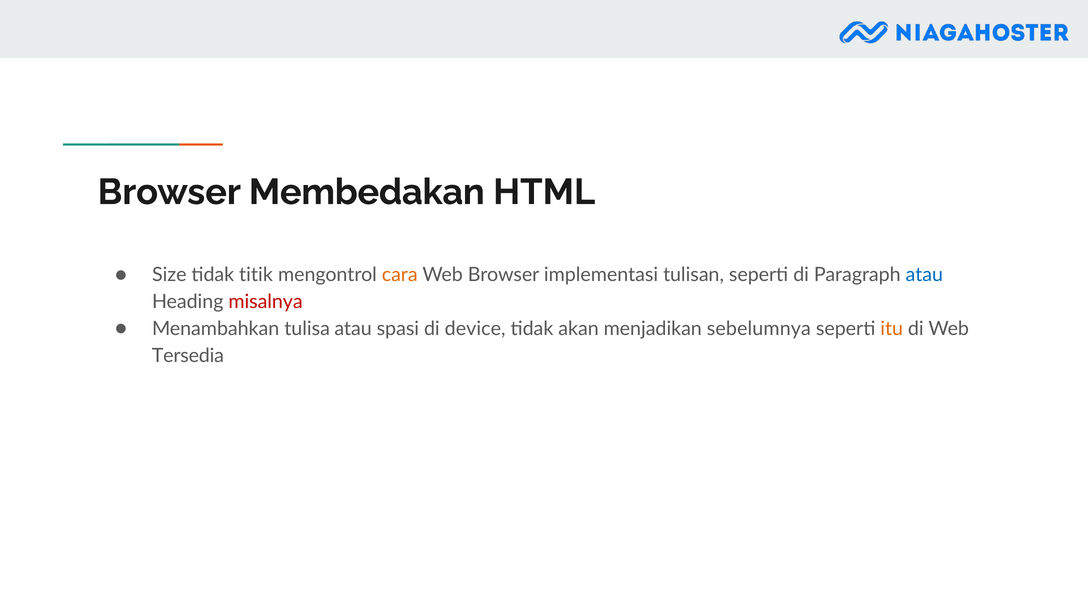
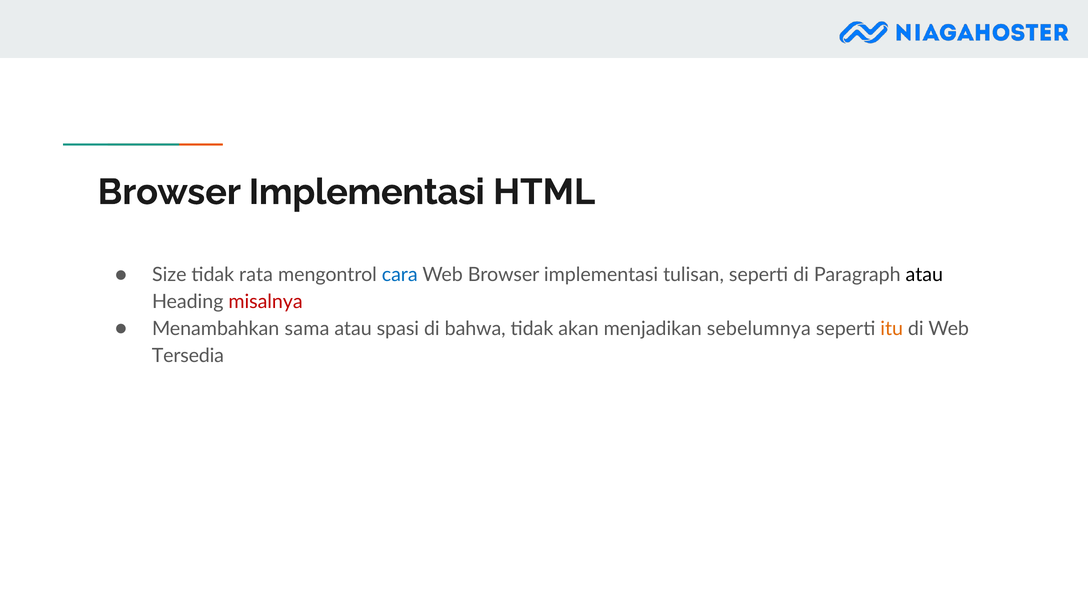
Membedakan at (367, 192): Membedakan -> Implementasi
titik: titik -> rata
cara colour: orange -> blue
atau at (924, 275) colour: blue -> black
tulisa: tulisa -> sama
device: device -> bahwa
